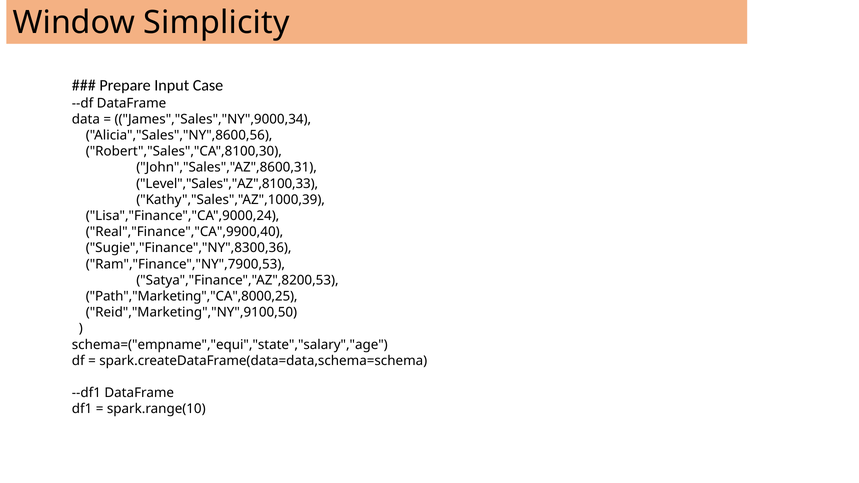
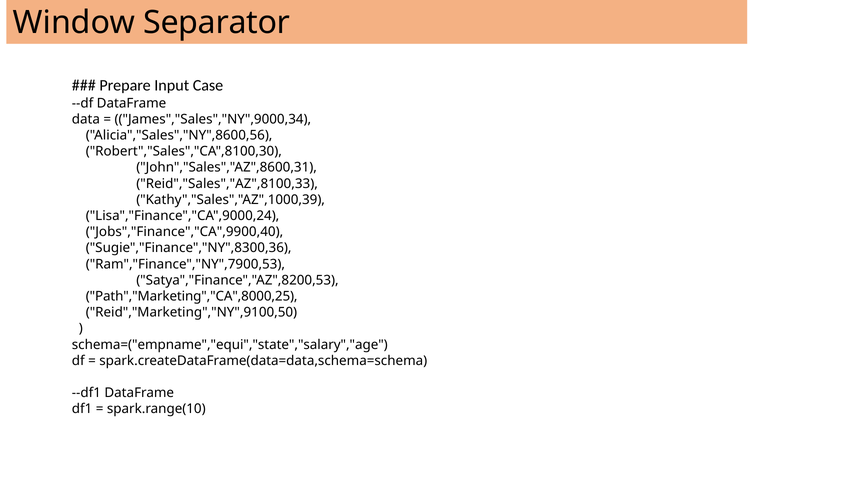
Simplicity: Simplicity -> Separator
Level","Sales","AZ",8100,33: Level","Sales","AZ",8100,33 -> Reid","Sales","AZ",8100,33
Real","Finance","CA",9900,40: Real","Finance","CA",9900,40 -> Jobs","Finance","CA",9900,40
